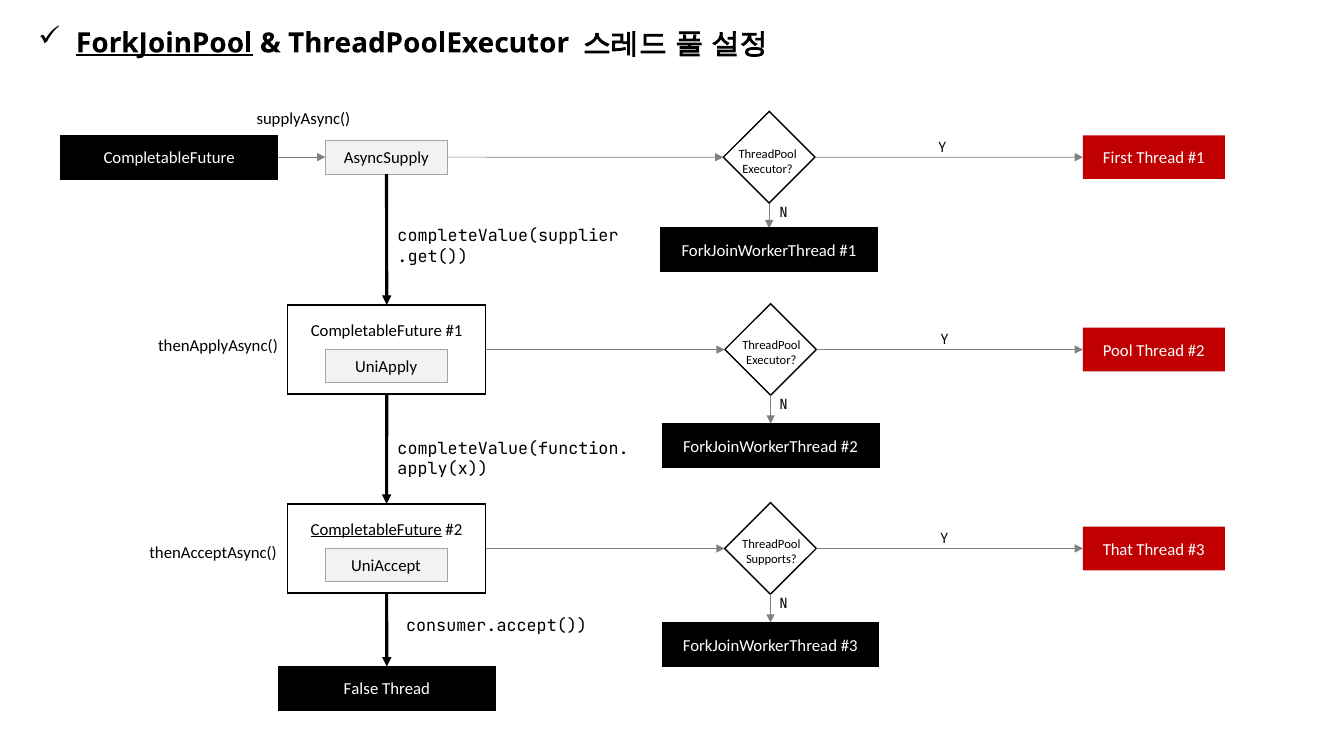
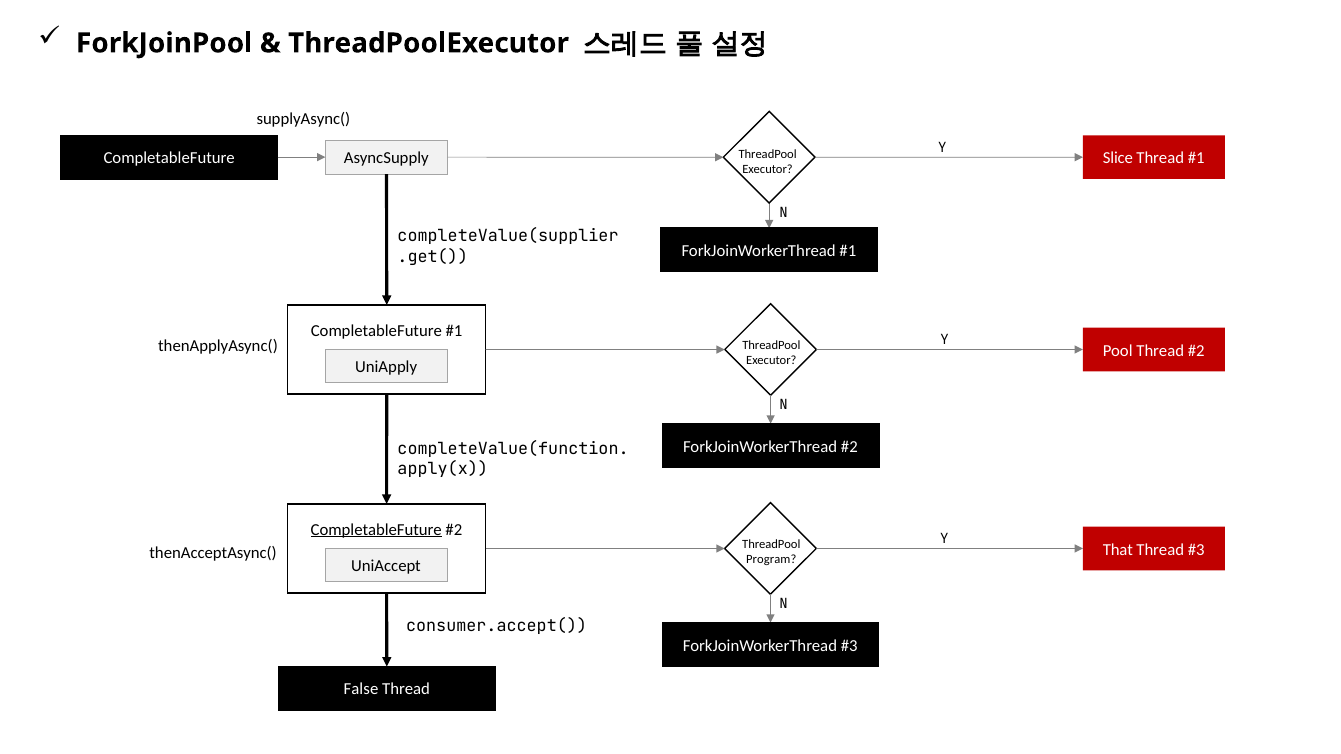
ForkJoinPool underline: present -> none
First: First -> Slice
Supports: Supports -> Program
